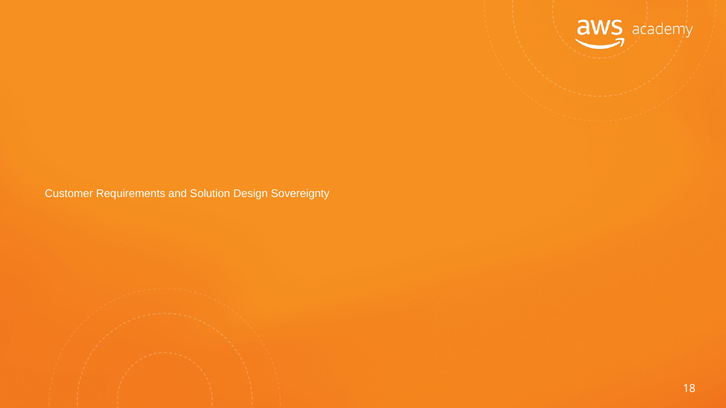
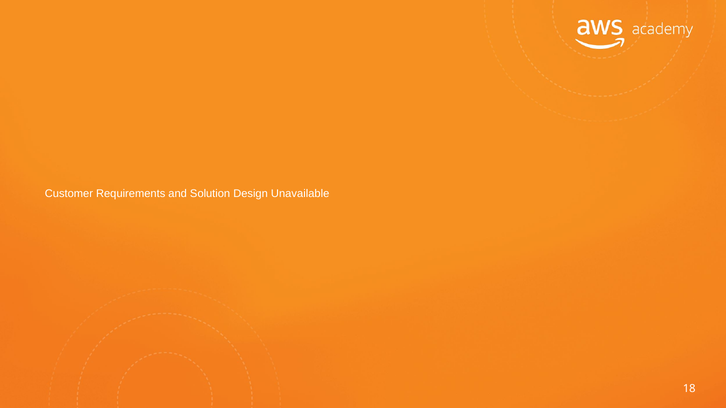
Sovereignty: Sovereignty -> Unavailable
